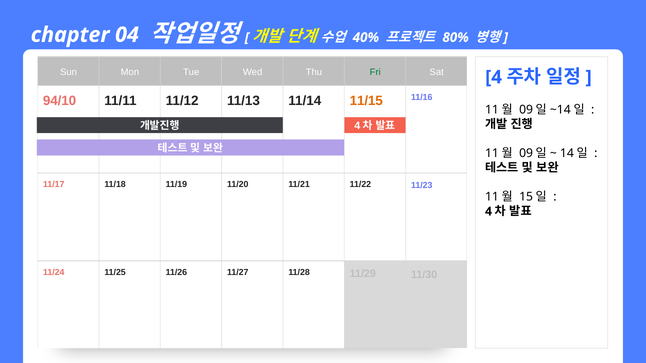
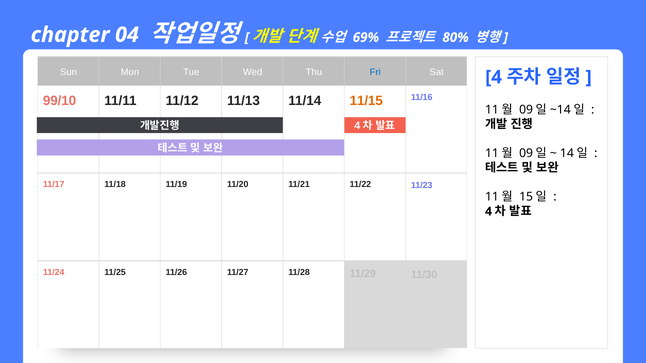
40%: 40% -> 69%
Fri colour: green -> blue
94/10: 94/10 -> 99/10
